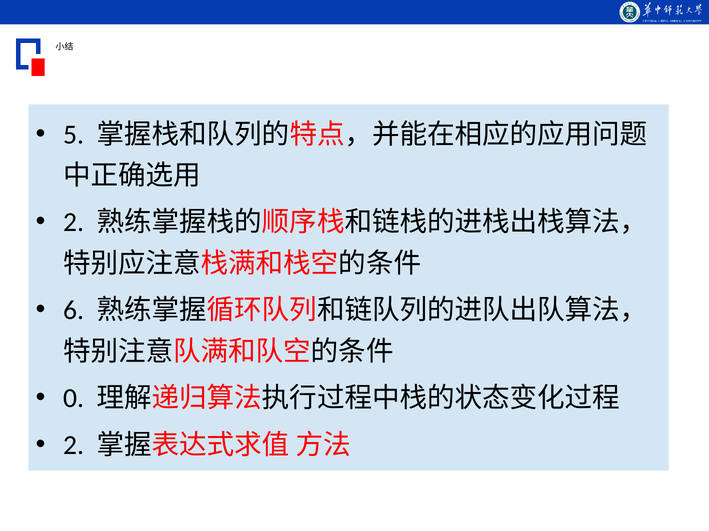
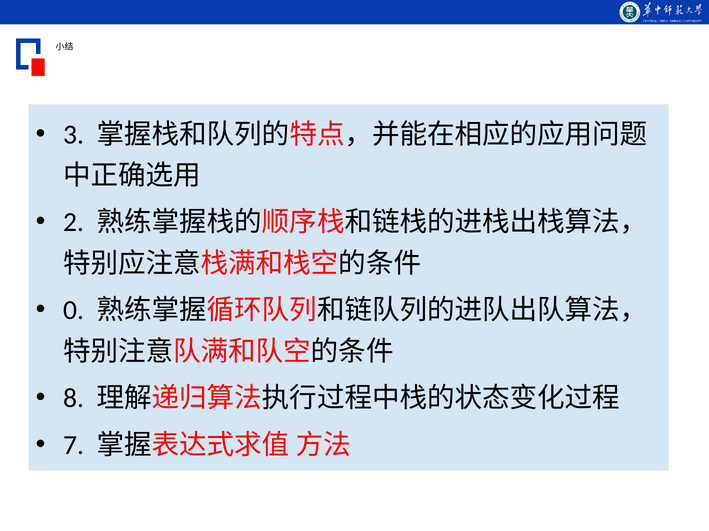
5: 5 -> 3
6: 6 -> 0
0: 0 -> 8
2 at (74, 446): 2 -> 7
